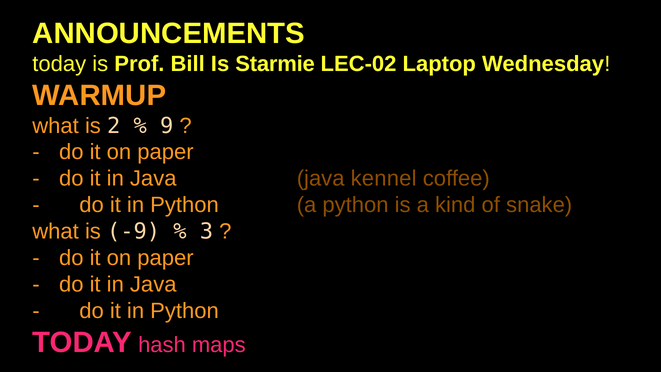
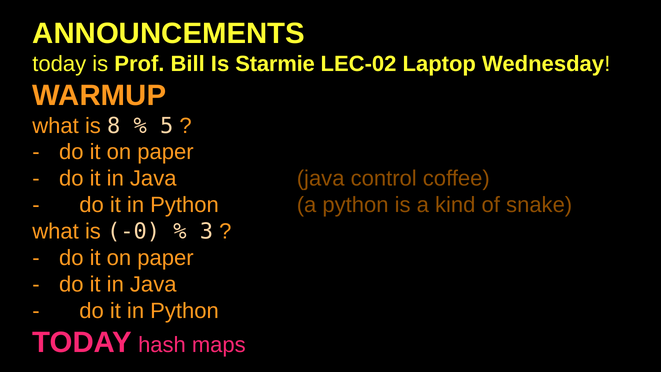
2: 2 -> 8
9: 9 -> 5
kennel: kennel -> control
-9: -9 -> -0
